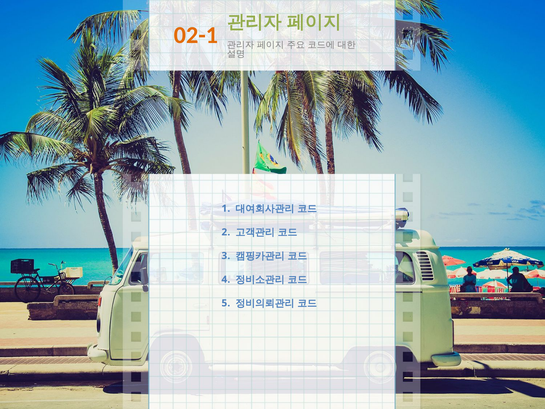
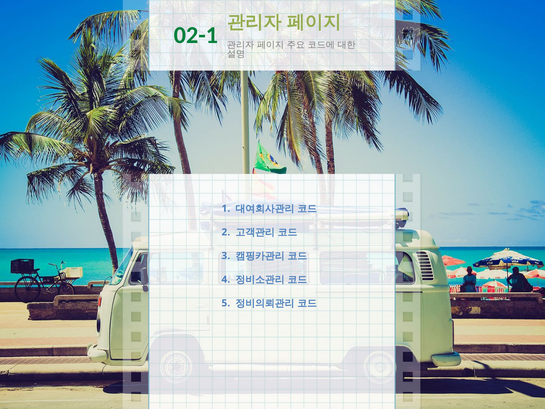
02-1 colour: orange -> green
